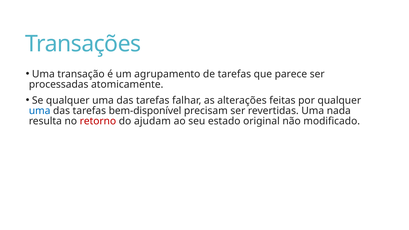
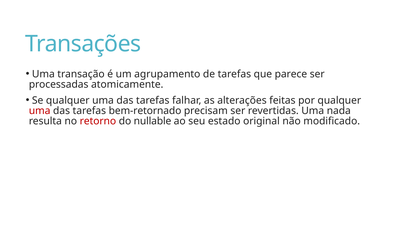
uma at (40, 111) colour: blue -> red
bem-disponível: bem-disponível -> bem-retornado
ajudam: ajudam -> nullable
